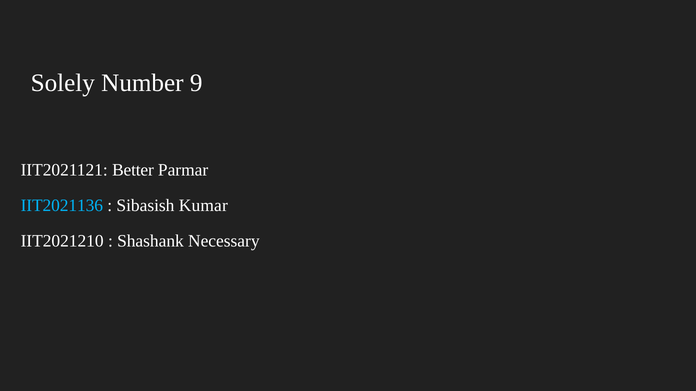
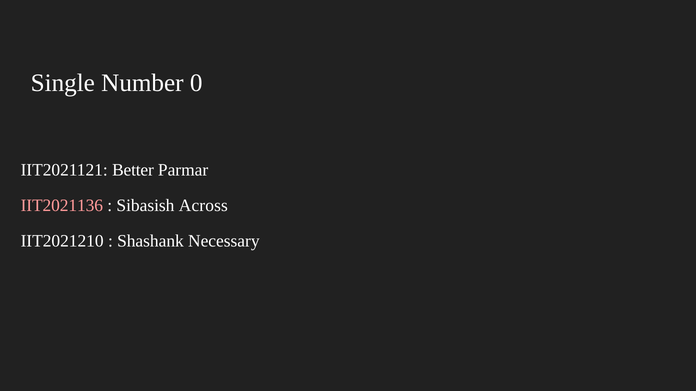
Solely: Solely -> Single
9: 9 -> 0
IIT2021136 colour: light blue -> pink
Kumar: Kumar -> Across
